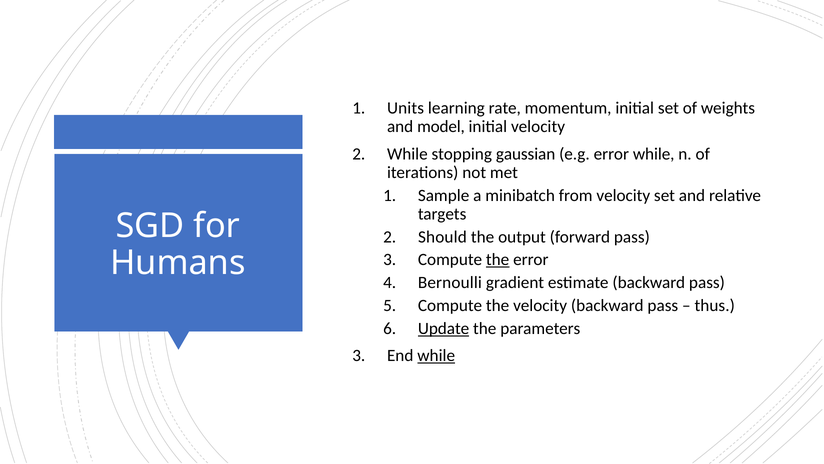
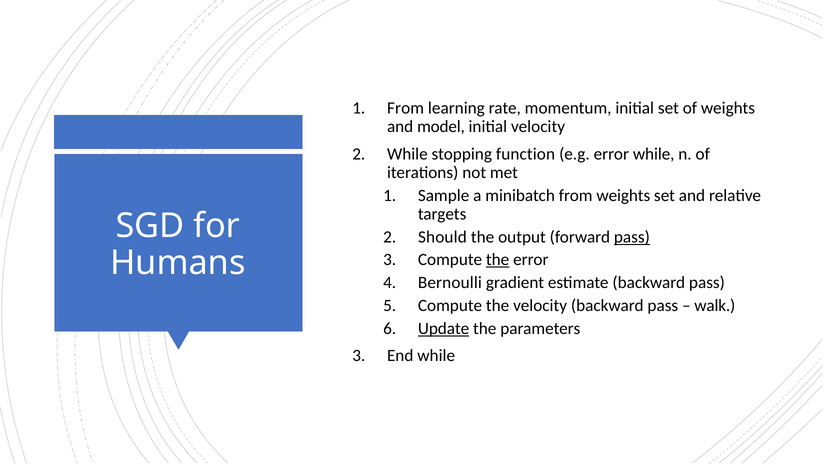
Units at (406, 108): Units -> From
gaussian: gaussian -> function
from velocity: velocity -> weights
pass at (632, 237) underline: none -> present
thus: thus -> walk
while at (436, 355) underline: present -> none
